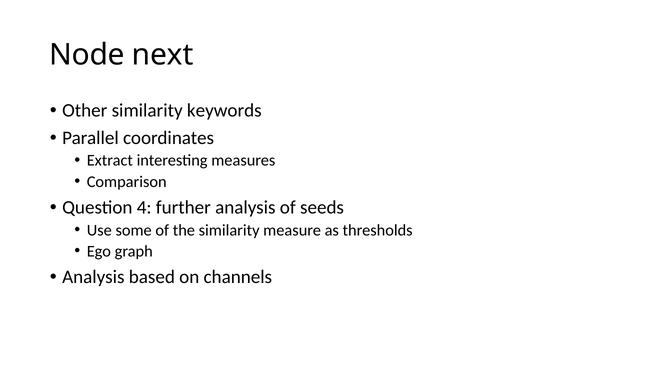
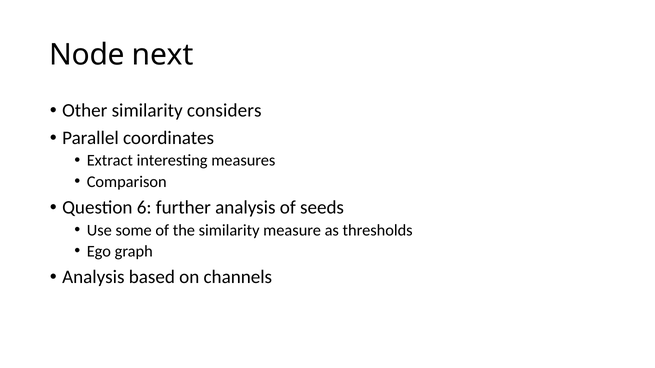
keywords: keywords -> considers
4: 4 -> 6
